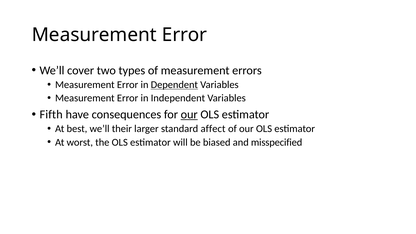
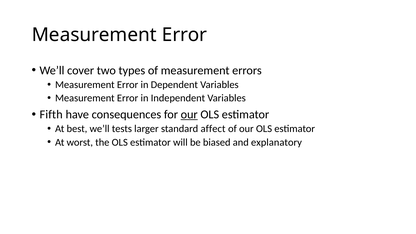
Dependent underline: present -> none
their: their -> tests
misspecified: misspecified -> explanatory
